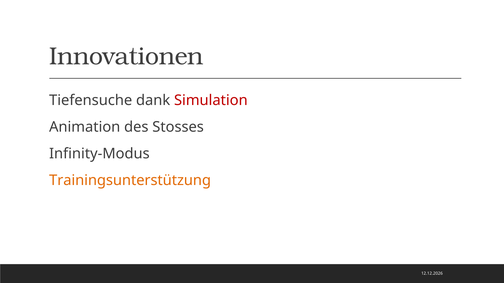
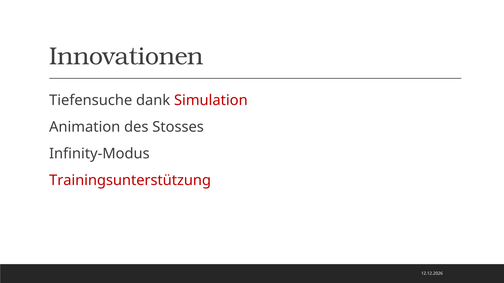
Trainingsunterstützung colour: orange -> red
